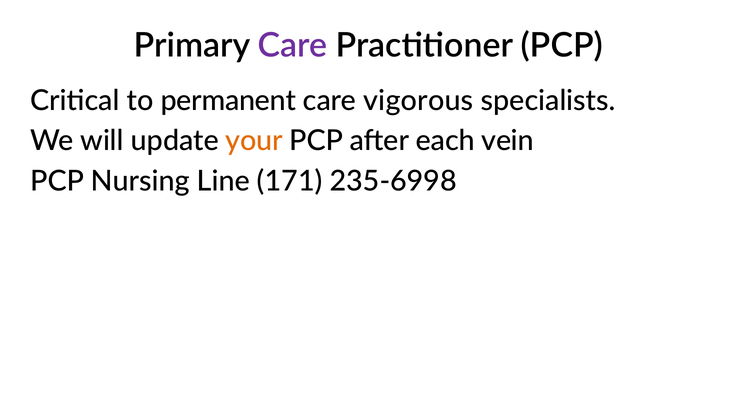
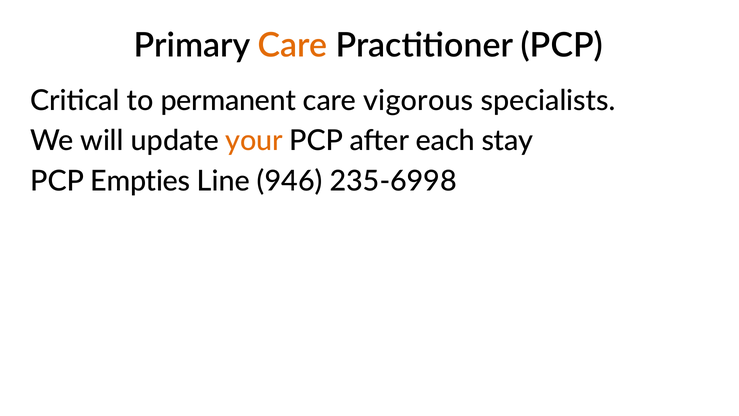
Care at (293, 46) colour: purple -> orange
vein: vein -> stay
Nursing: Nursing -> Empties
171: 171 -> 946
